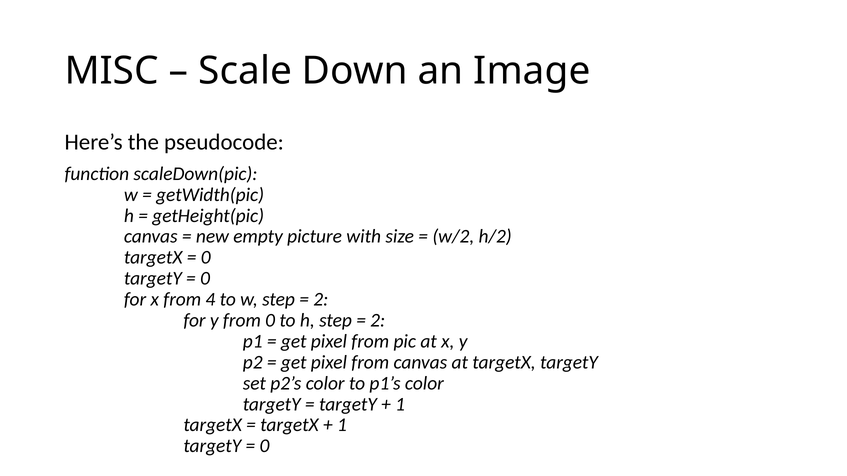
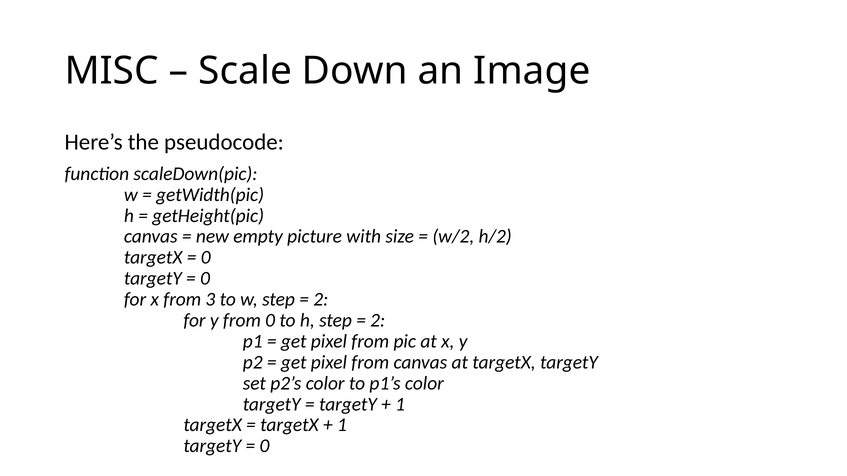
4: 4 -> 3
